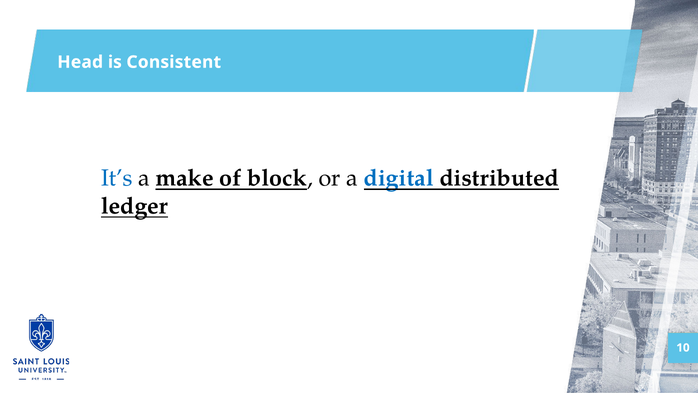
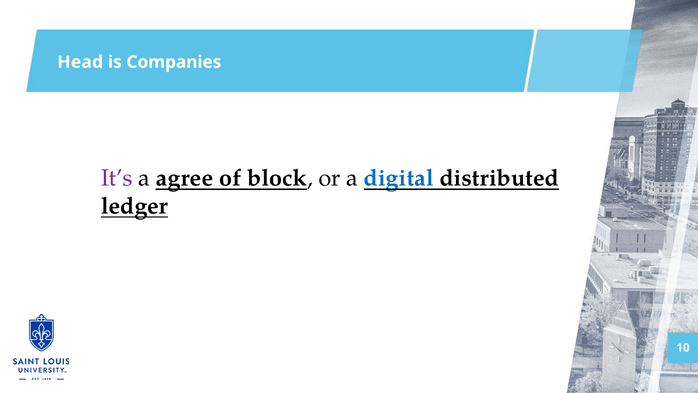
Consistent: Consistent -> Companies
It’s colour: blue -> purple
make: make -> agree
